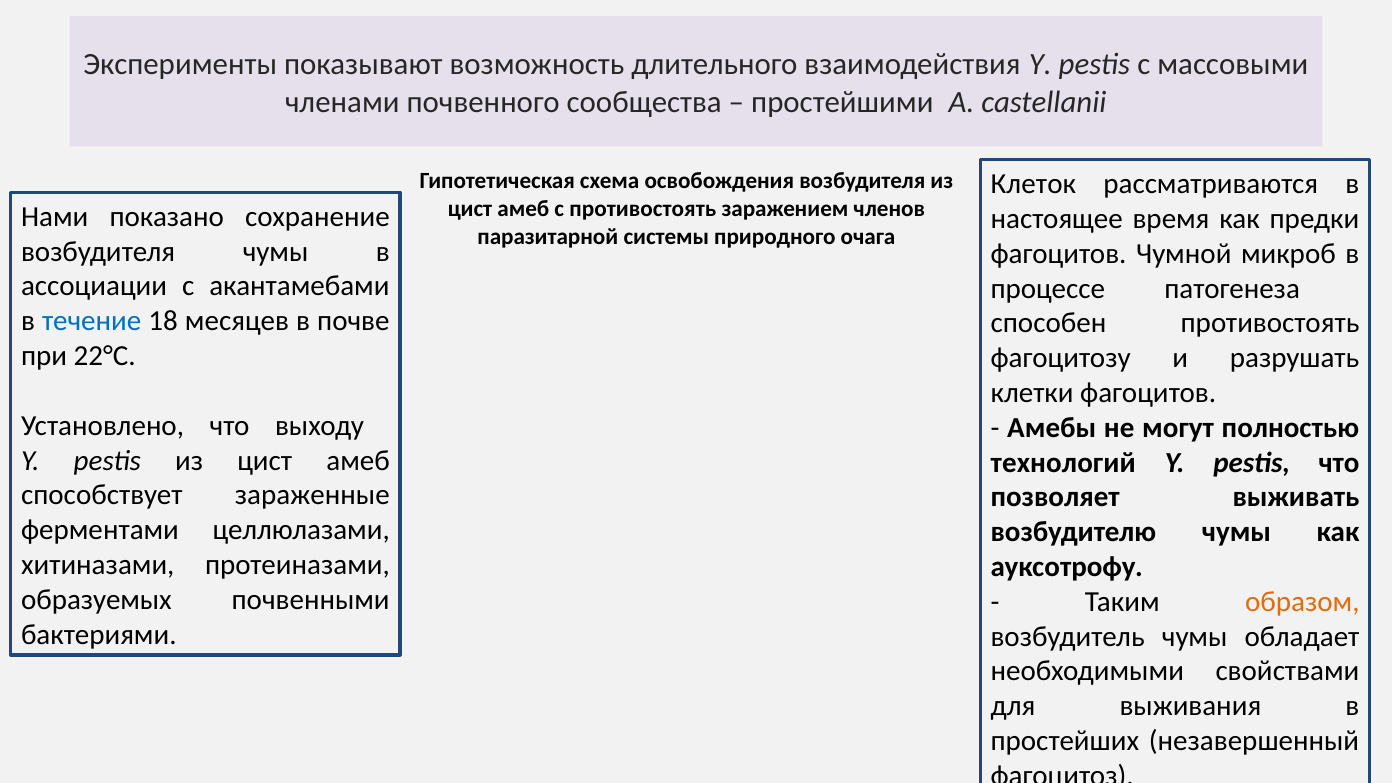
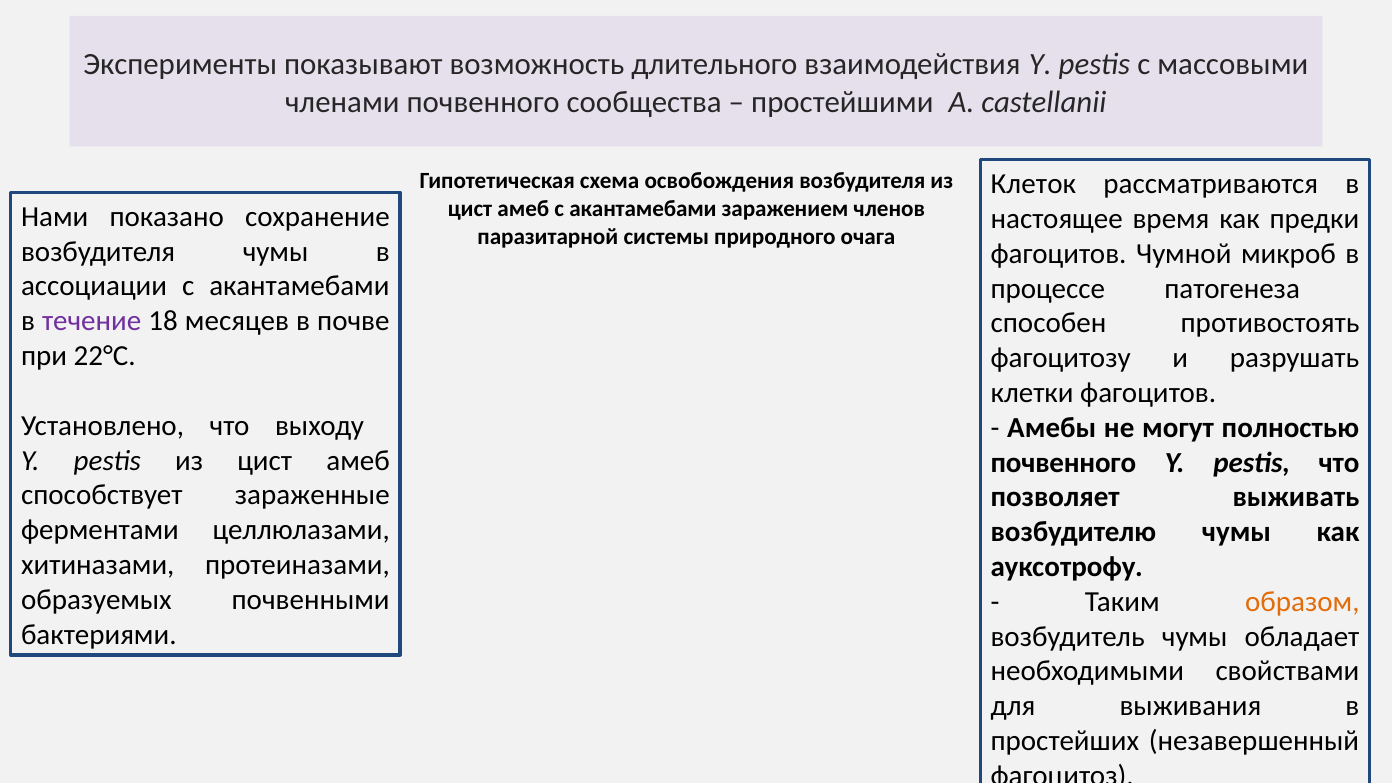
амеб с противостоять: противостоять -> акантамебами
течение colour: blue -> purple
технологий at (1063, 463): технологий -> почвенного
